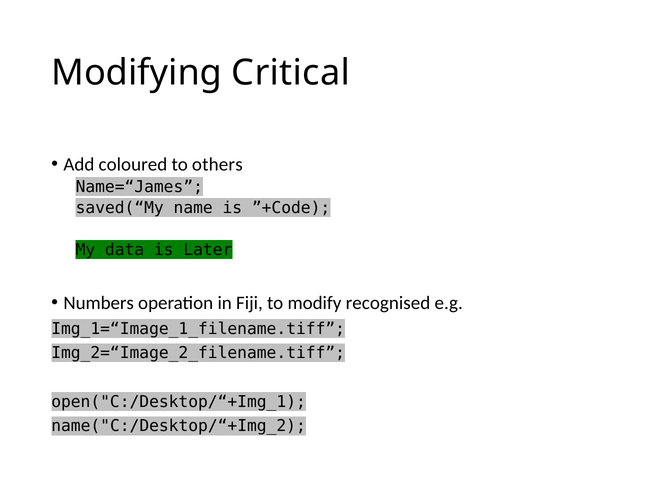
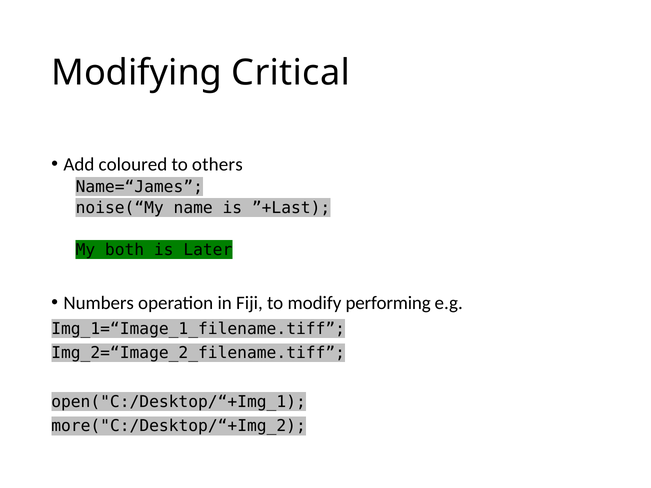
saved(“My: saved(“My -> noise(“My
”+Code: ”+Code -> ”+Last
data: data -> both
recognised: recognised -> performing
name("C:/Desktop/“+Img_2: name("C:/Desktop/“+Img_2 -> more("C:/Desktop/“+Img_2
